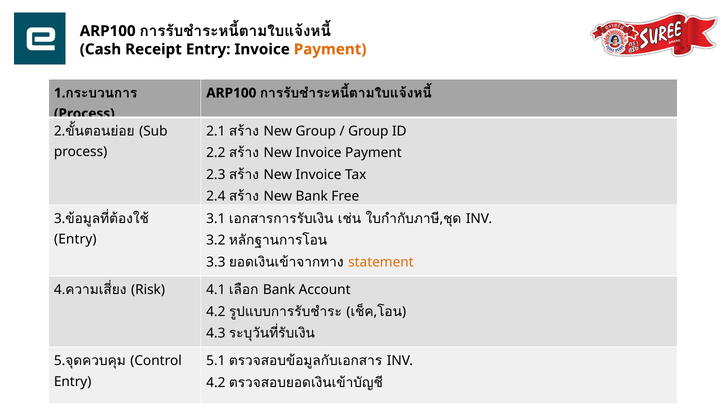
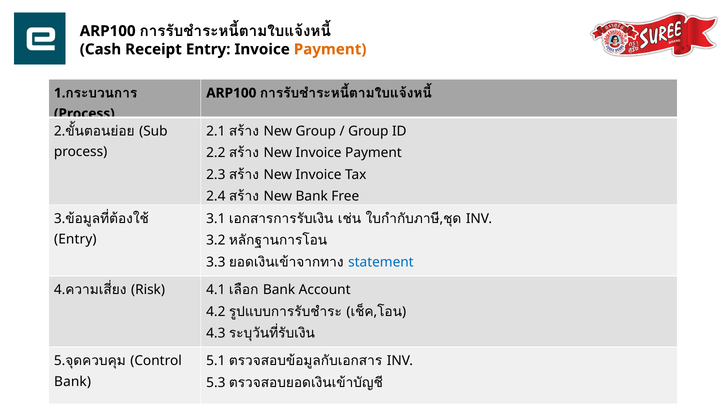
statement colour: orange -> blue
Entry at (73, 381): Entry -> Bank
4.2 at (216, 382): 4.2 -> 5.3
